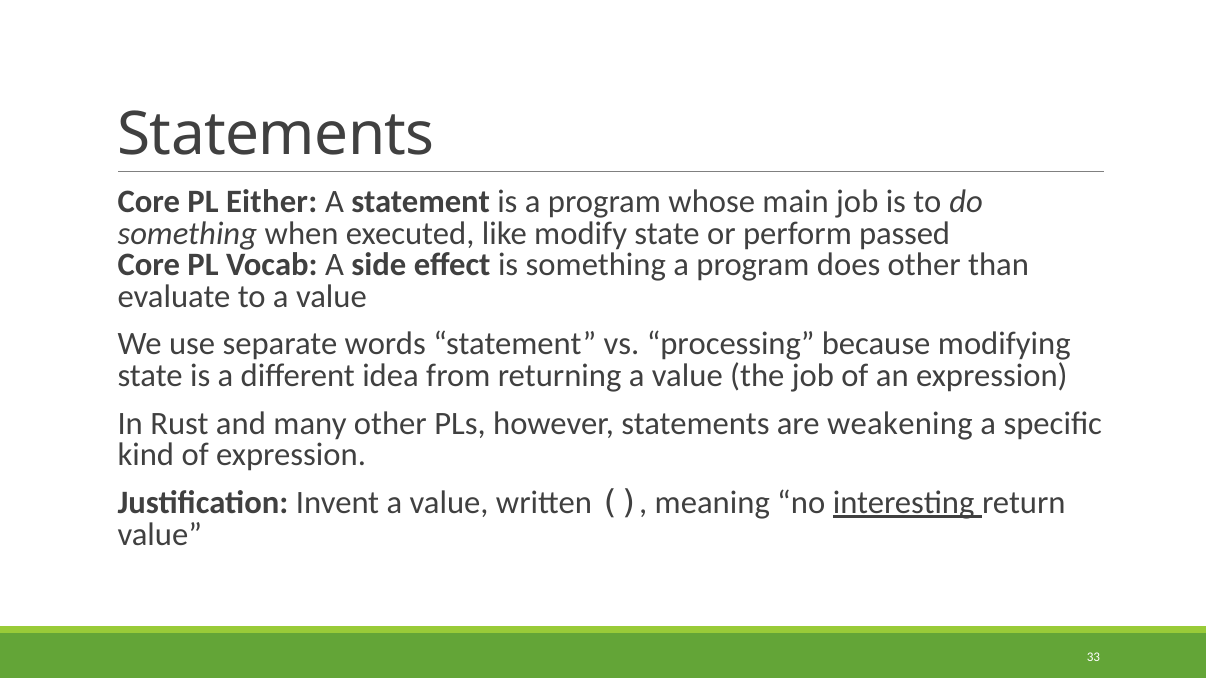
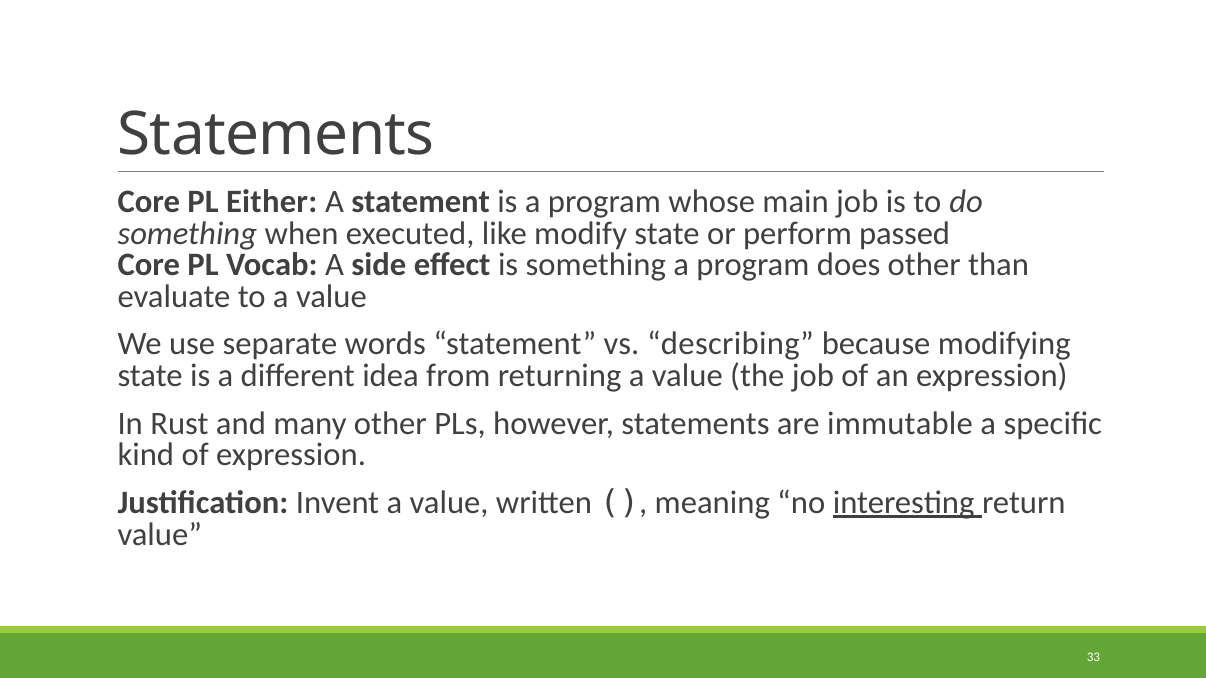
processing: processing -> describing
weakening: weakening -> immutable
